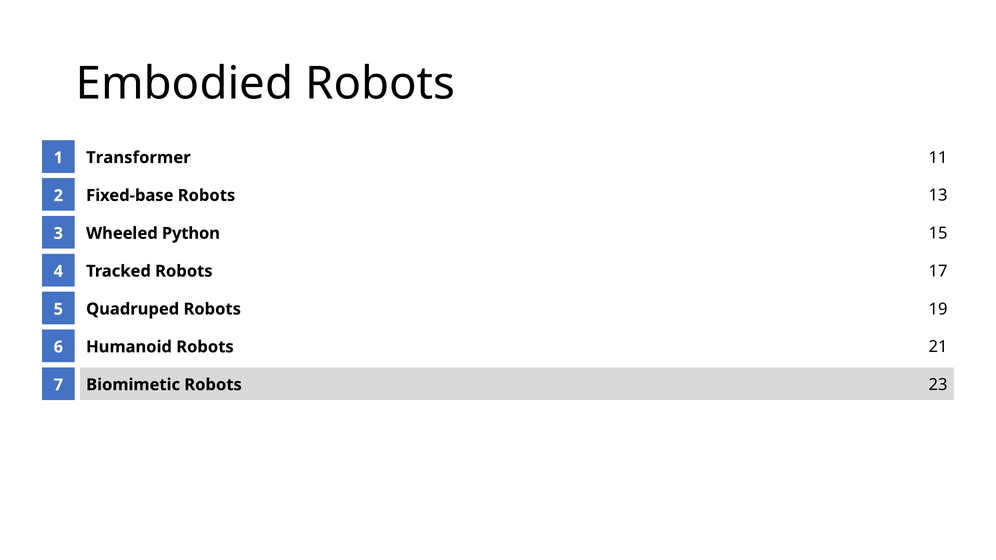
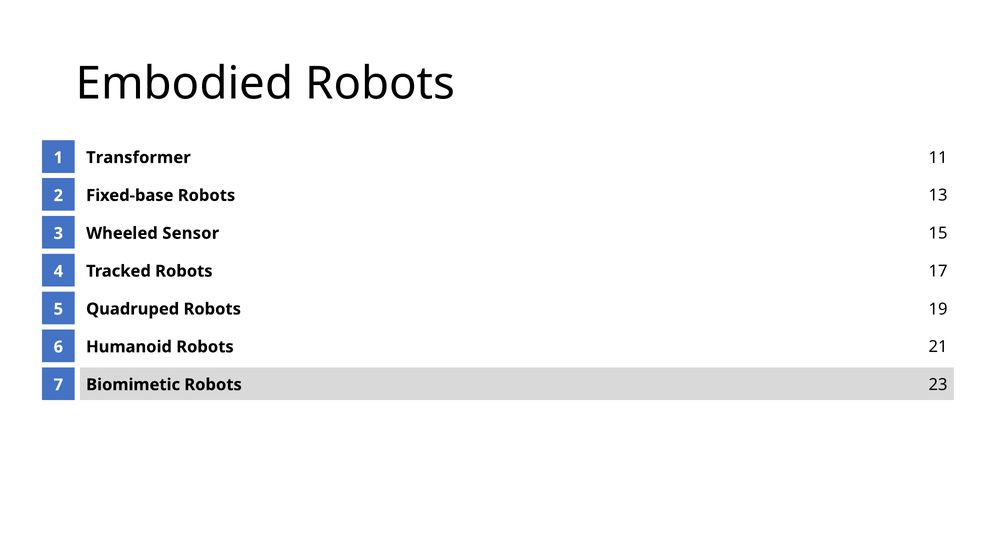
Python: Python -> Sensor
